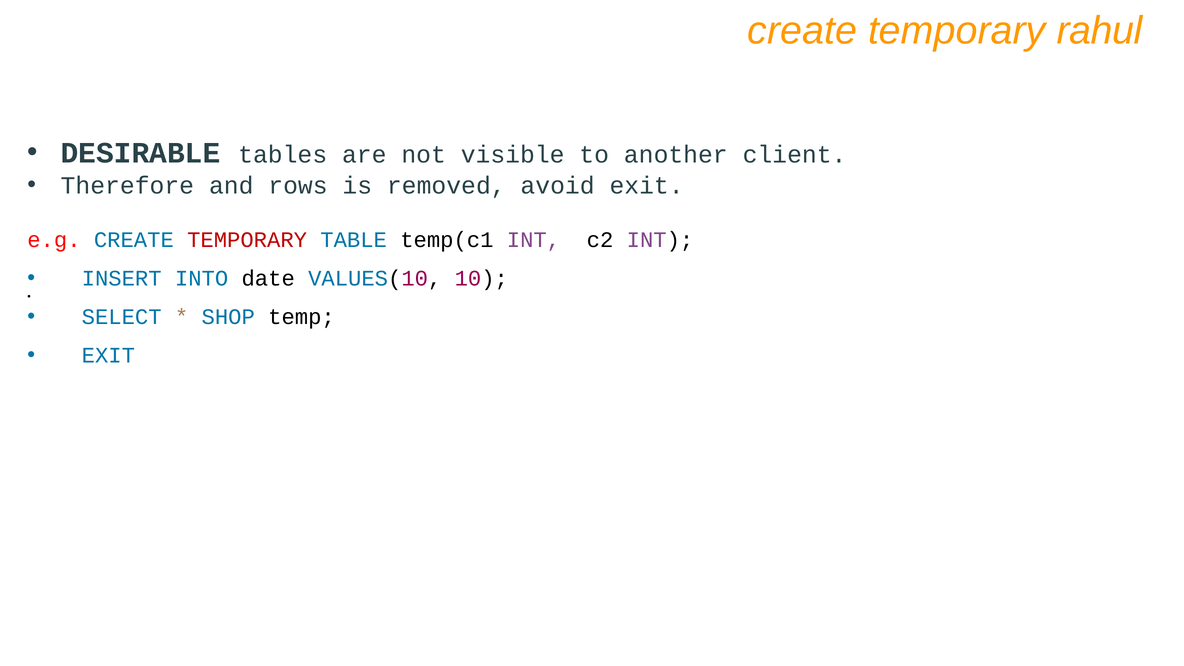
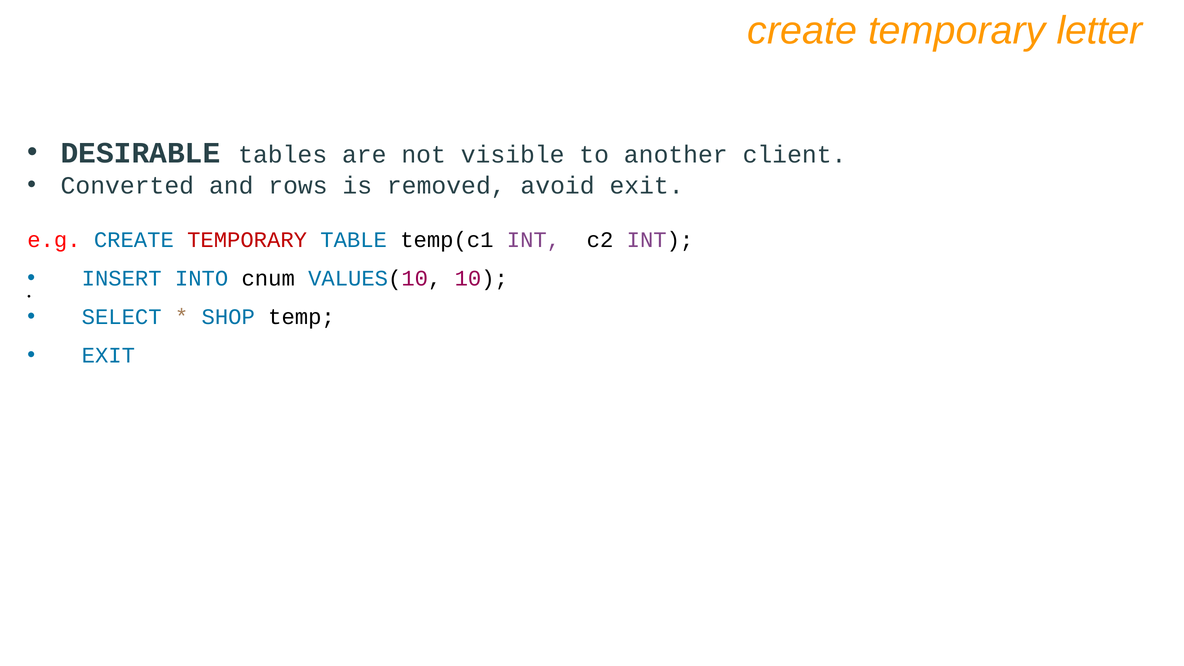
rahul: rahul -> letter
Therefore: Therefore -> Converted
date: date -> cnum
